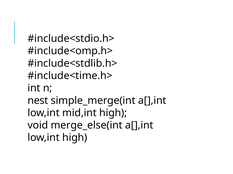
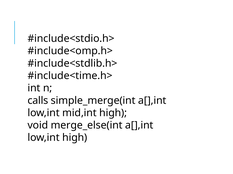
nest: nest -> calls
